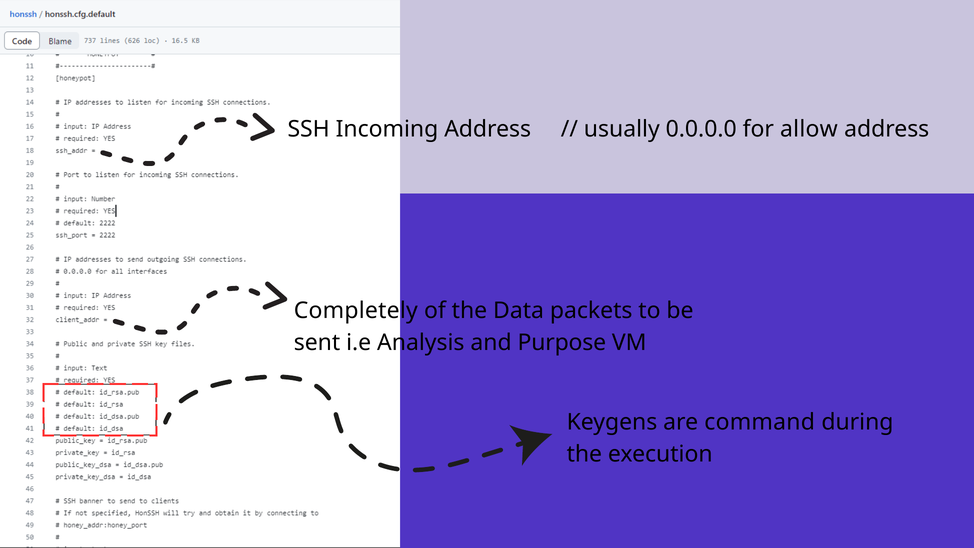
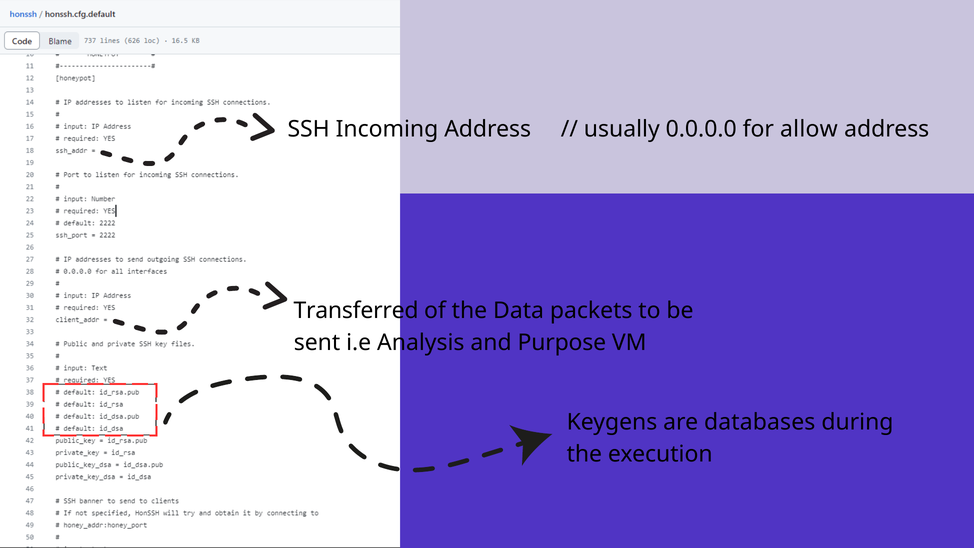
Completely: Completely -> Transferred
command: command -> databases
